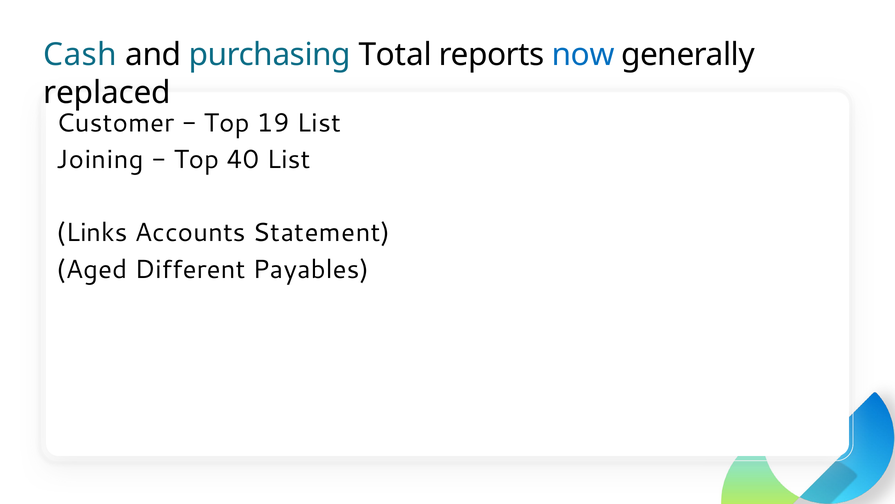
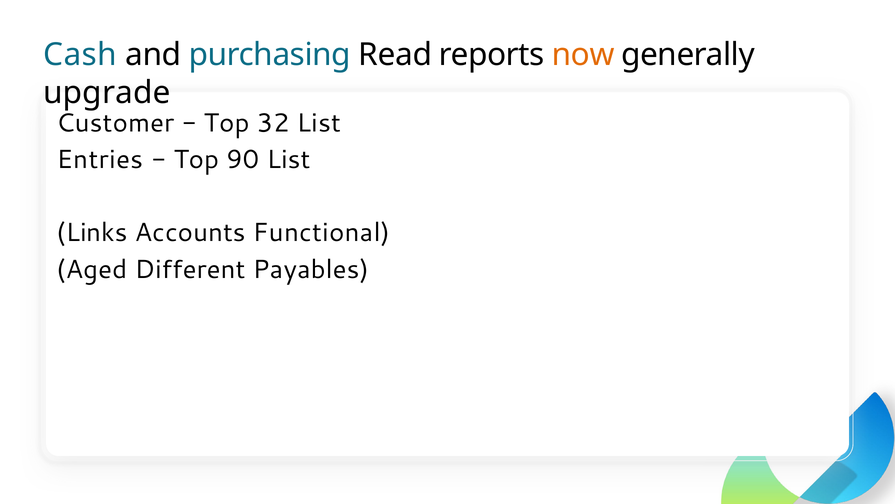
Total: Total -> Read
now colour: blue -> orange
replaced: replaced -> upgrade
19: 19 -> 32
Joining: Joining -> Entries
40: 40 -> 90
Statement: Statement -> Functional
